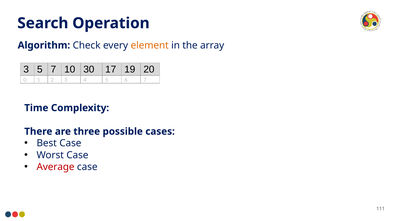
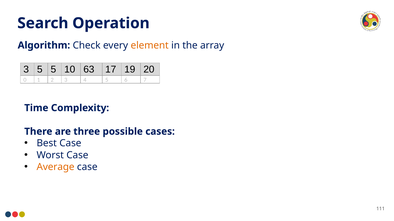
5 7: 7 -> 5
30: 30 -> 63
Average colour: red -> orange
